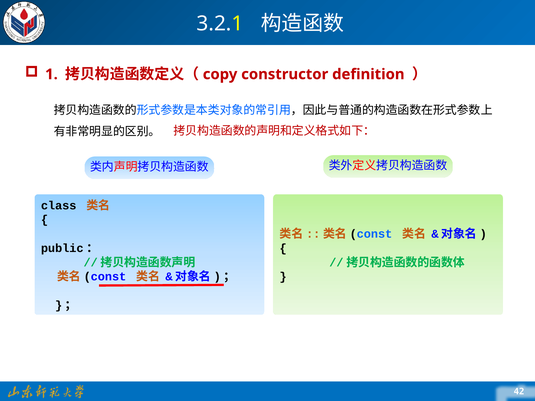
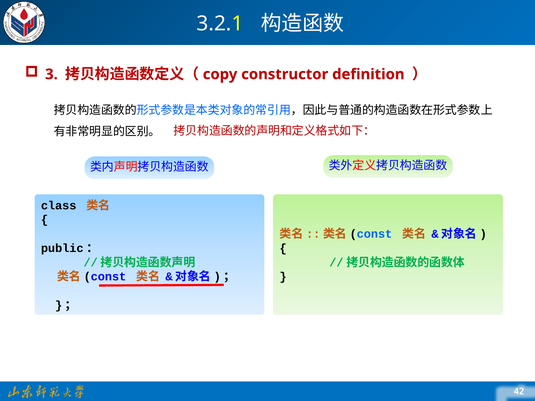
1: 1 -> 3
